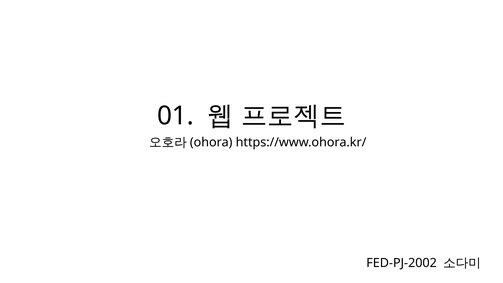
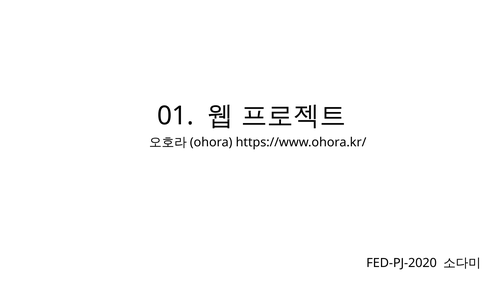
FED-PJ-2002: FED-PJ-2002 -> FED-PJ-2020
